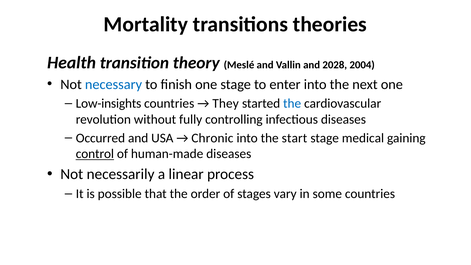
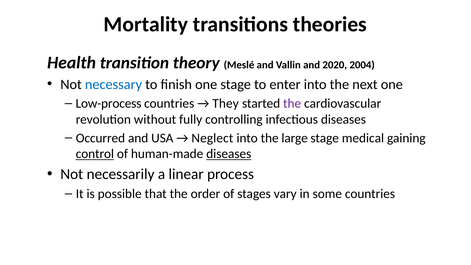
2028: 2028 -> 2020
Low-insights: Low-insights -> Low-process
the at (292, 103) colour: blue -> purple
Chronic: Chronic -> Neglect
start: start -> large
diseases at (229, 154) underline: none -> present
